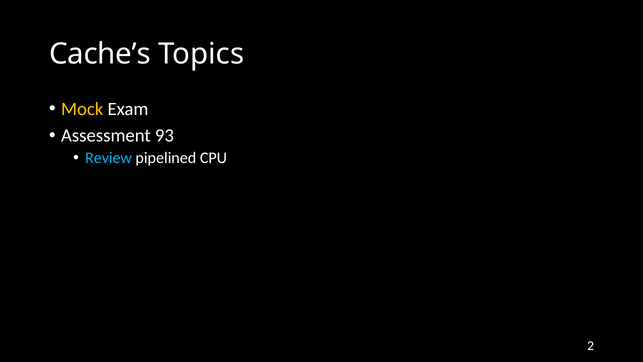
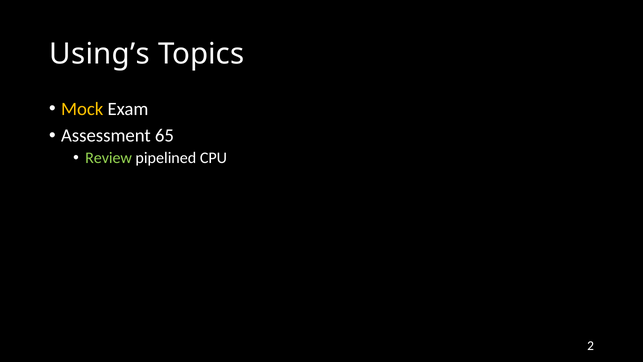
Cache’s: Cache’s -> Using’s
93: 93 -> 65
Review colour: light blue -> light green
